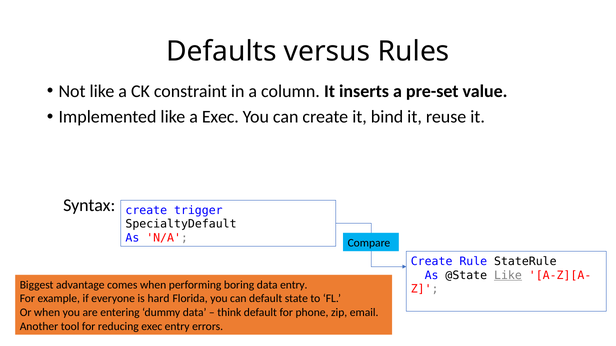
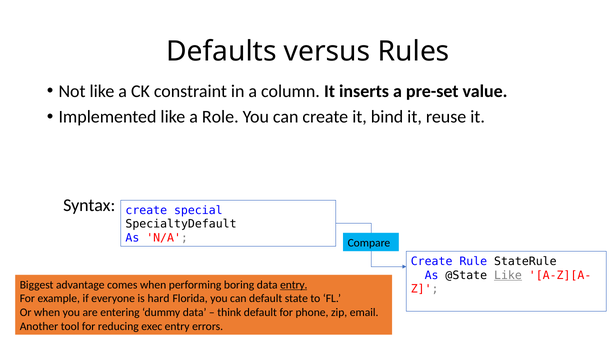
a Exec: Exec -> Role
trigger: trigger -> special
entry at (294, 285) underline: none -> present
